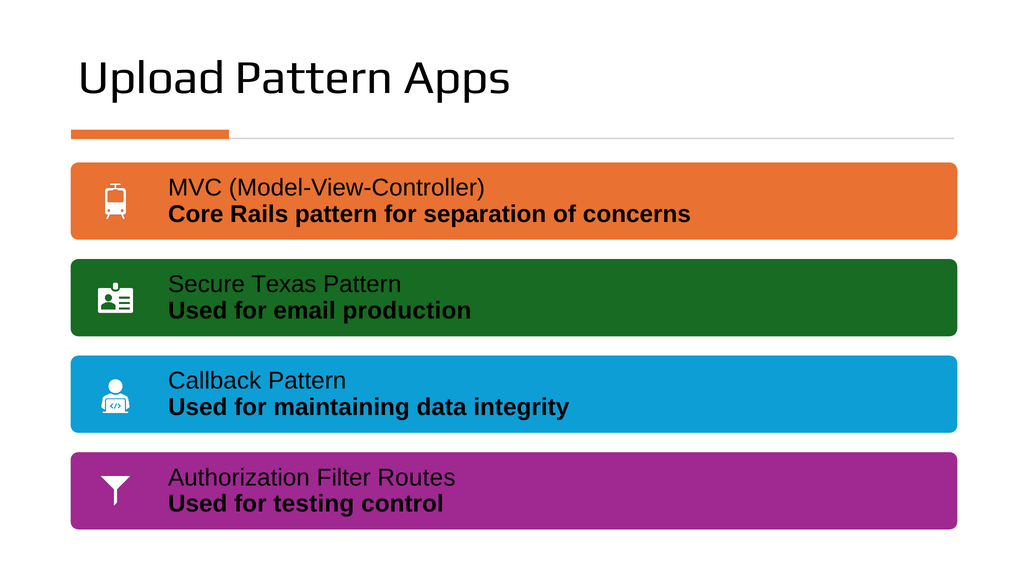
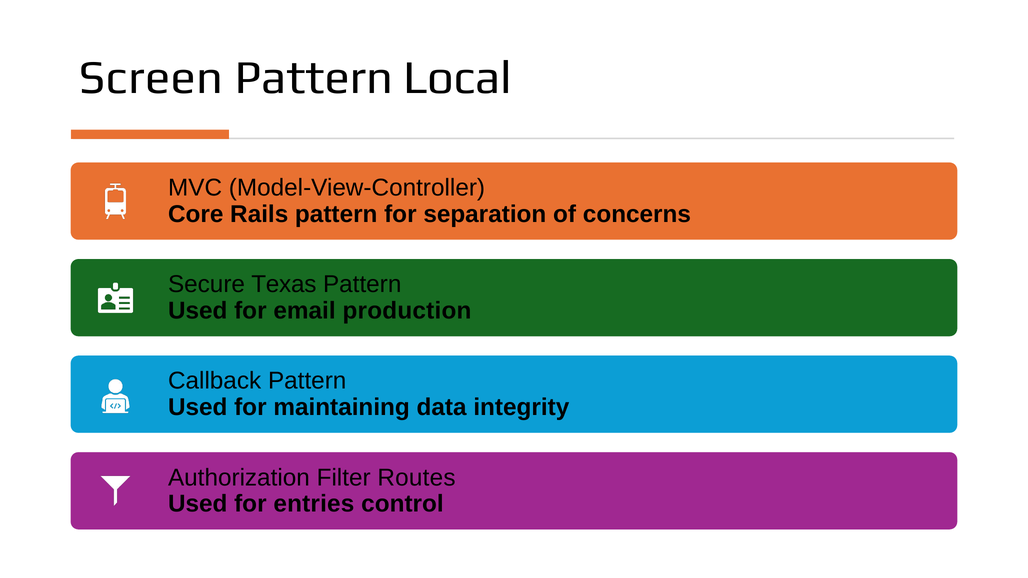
Upload: Upload -> Screen
Apps: Apps -> Local
testing: testing -> entries
